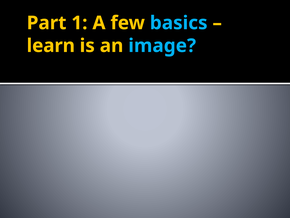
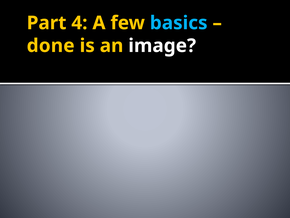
1: 1 -> 4
learn: learn -> done
image colour: light blue -> white
